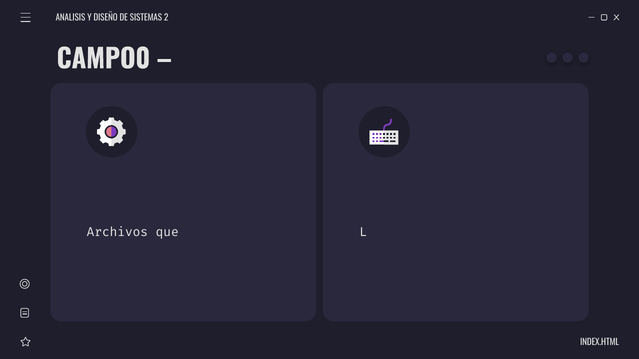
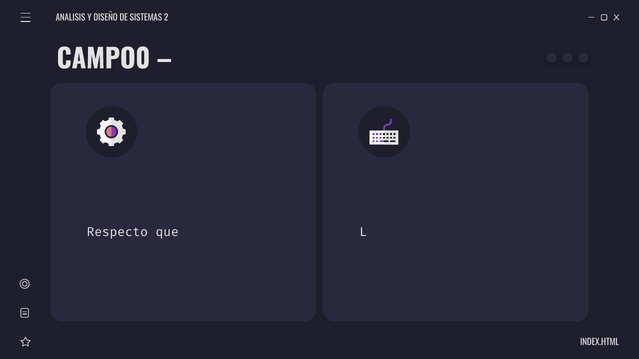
Archivos: Archivos -> Respecto
